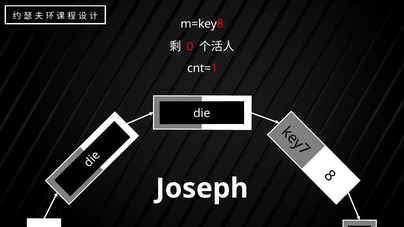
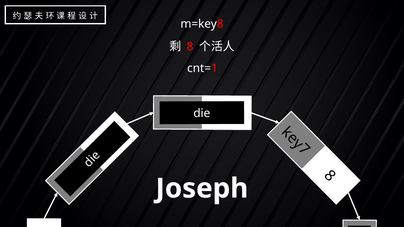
0 at (190, 47): 0 -> 8
